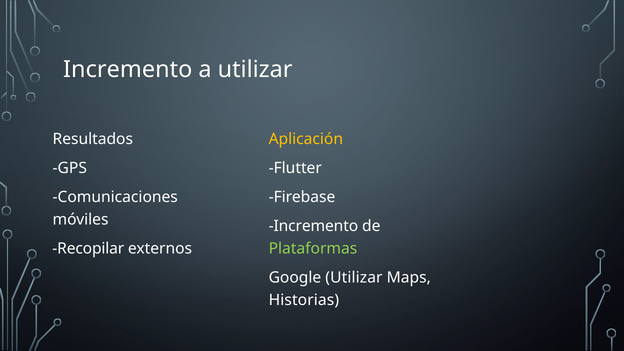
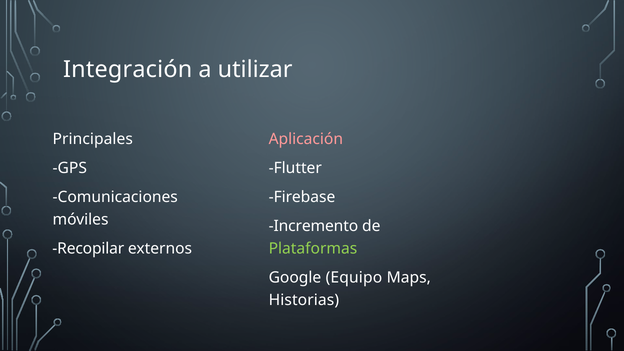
Incremento at (128, 69): Incremento -> Integración
Resultados: Resultados -> Principales
Aplicación colour: yellow -> pink
Google Utilizar: Utilizar -> Equipo
